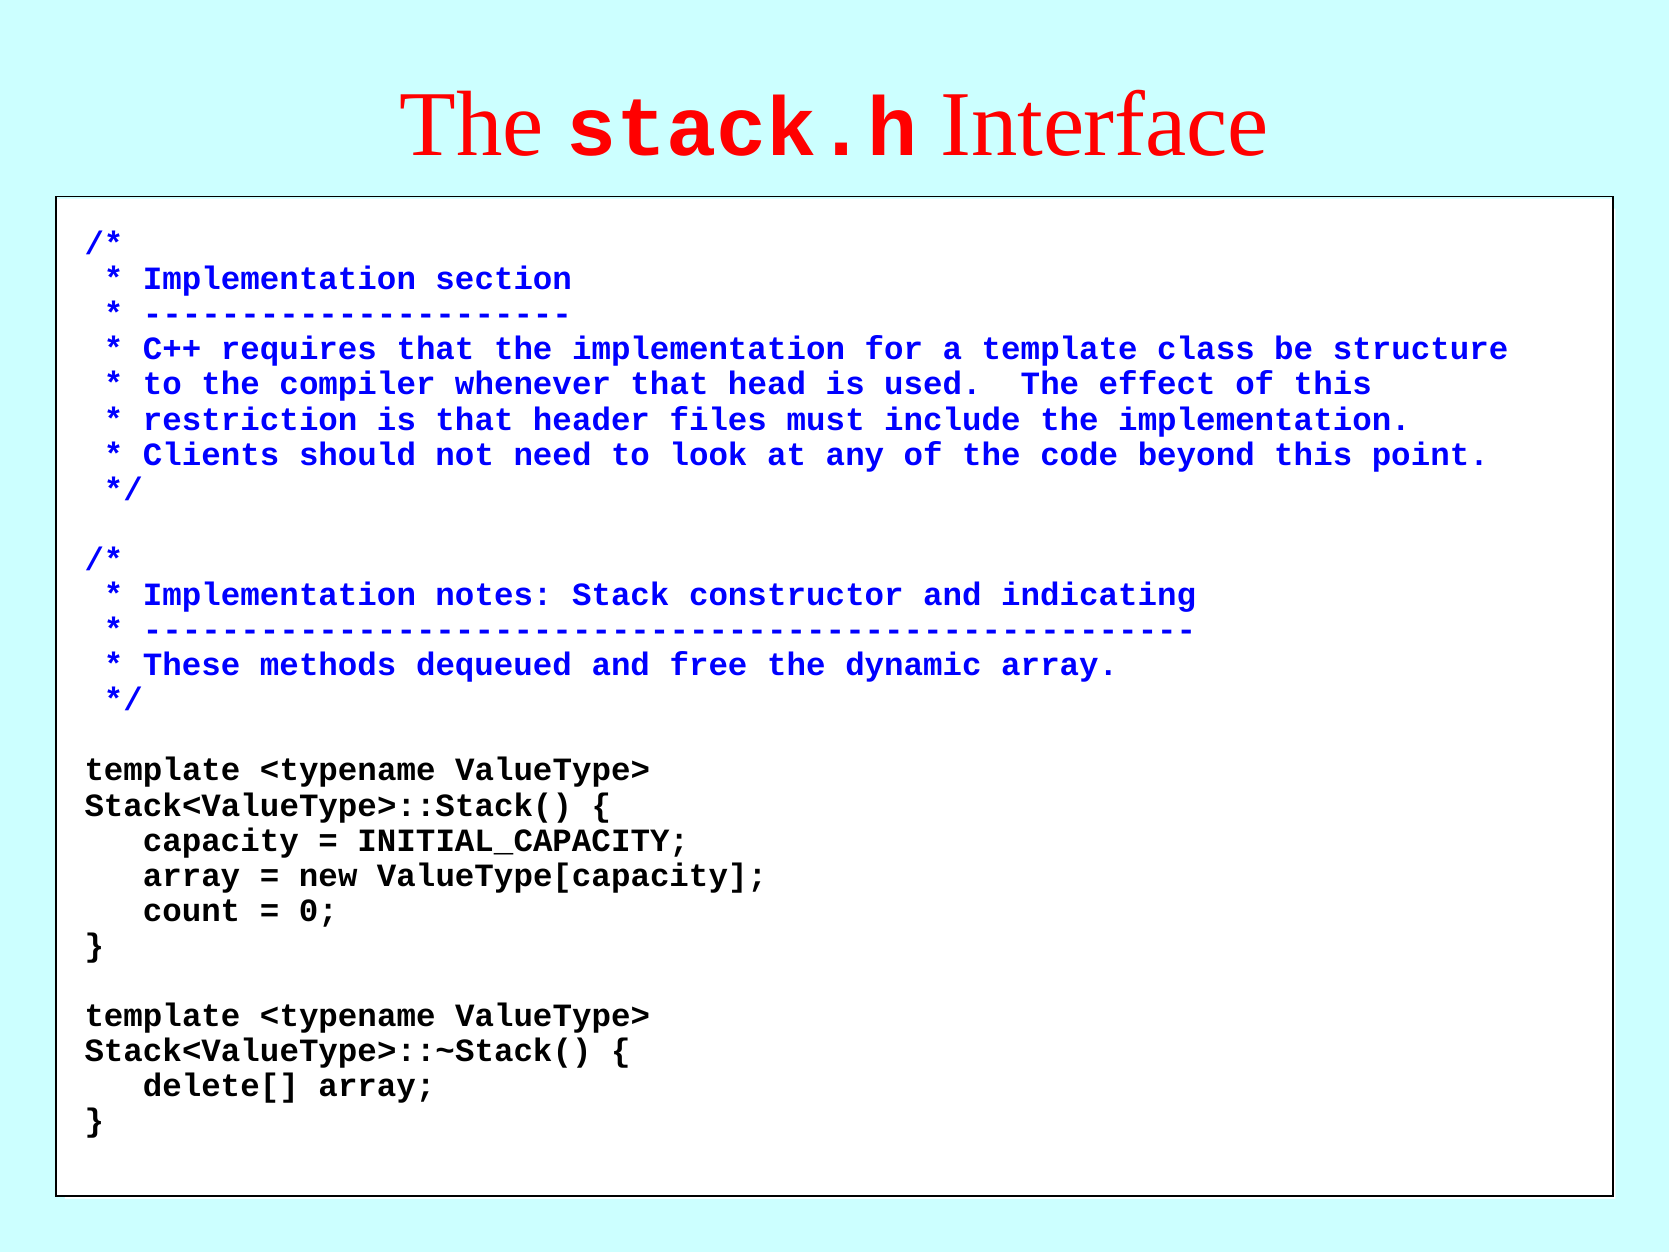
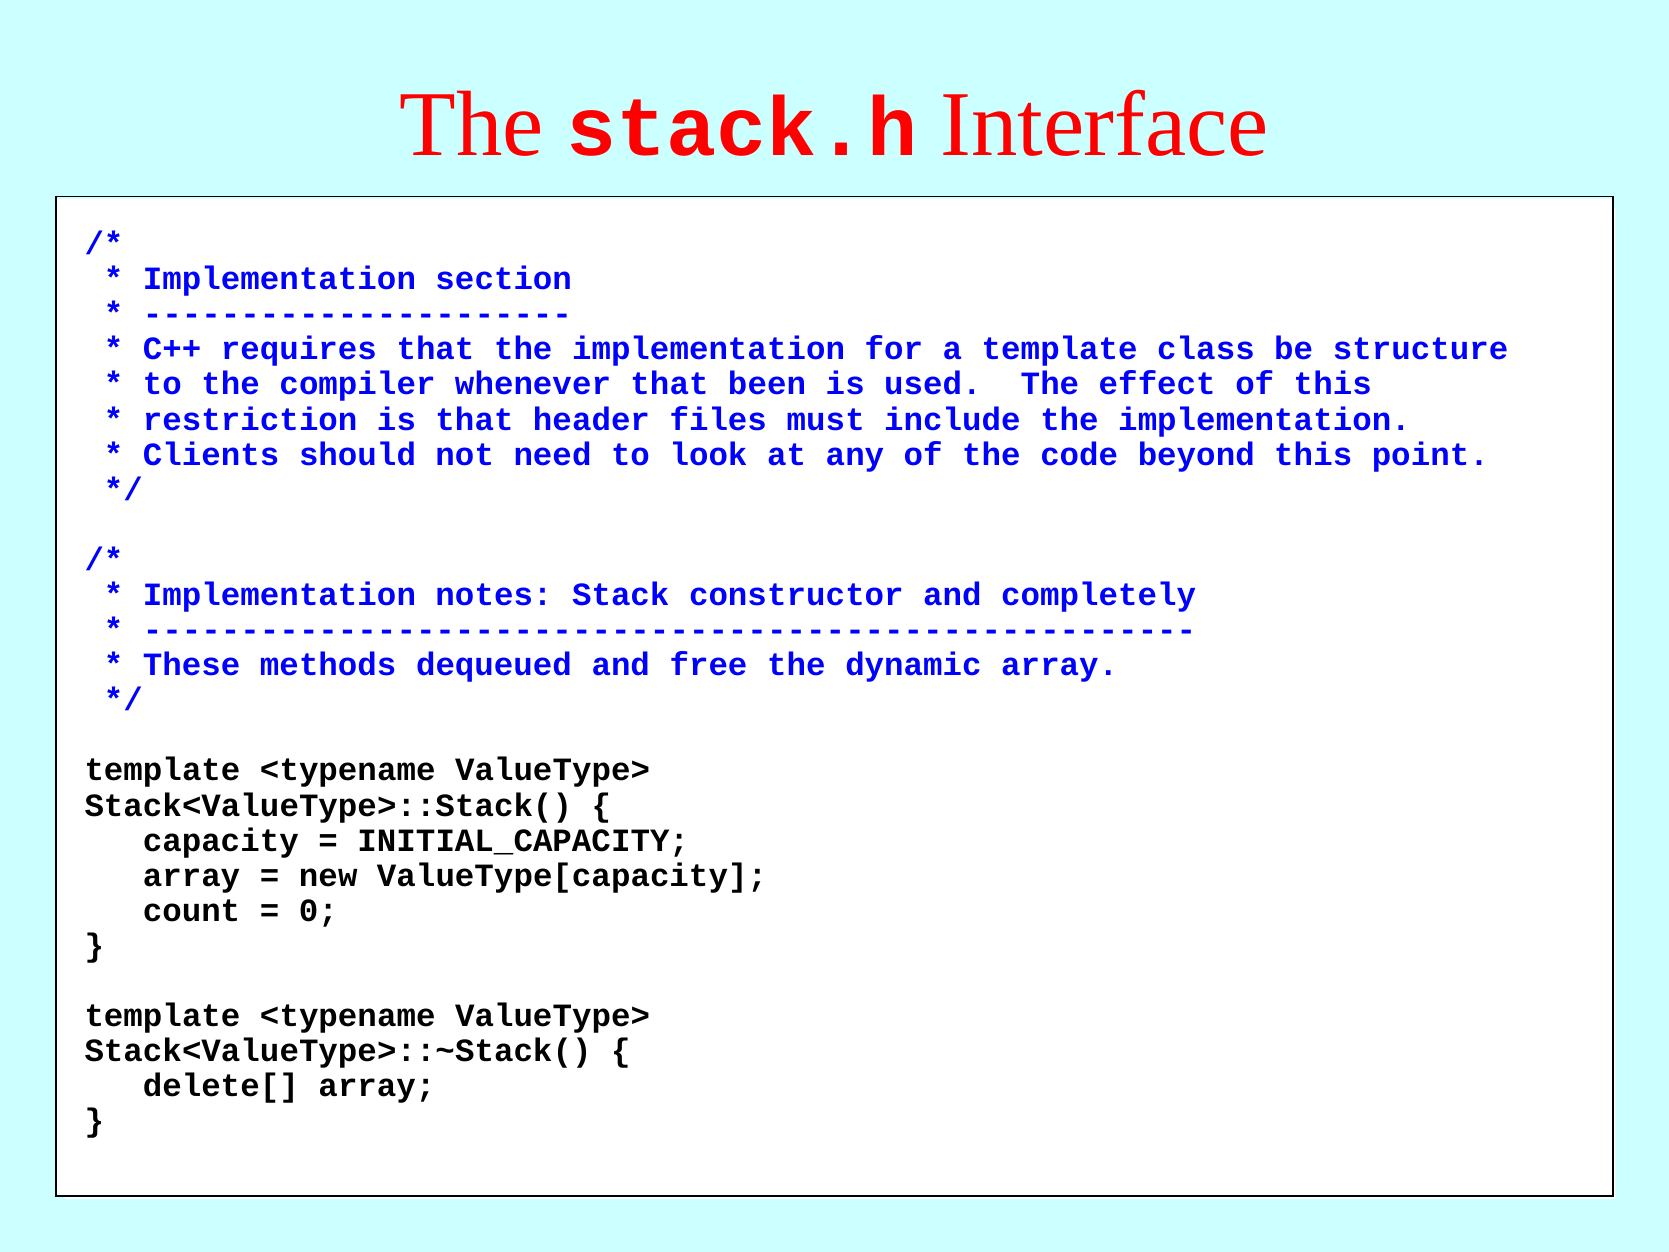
head: head -> been
indicating: indicating -> completely
